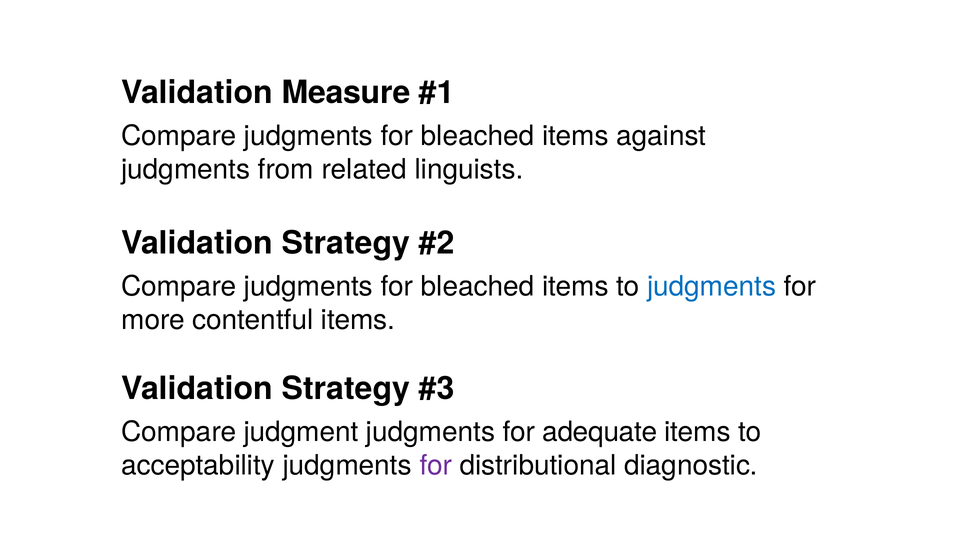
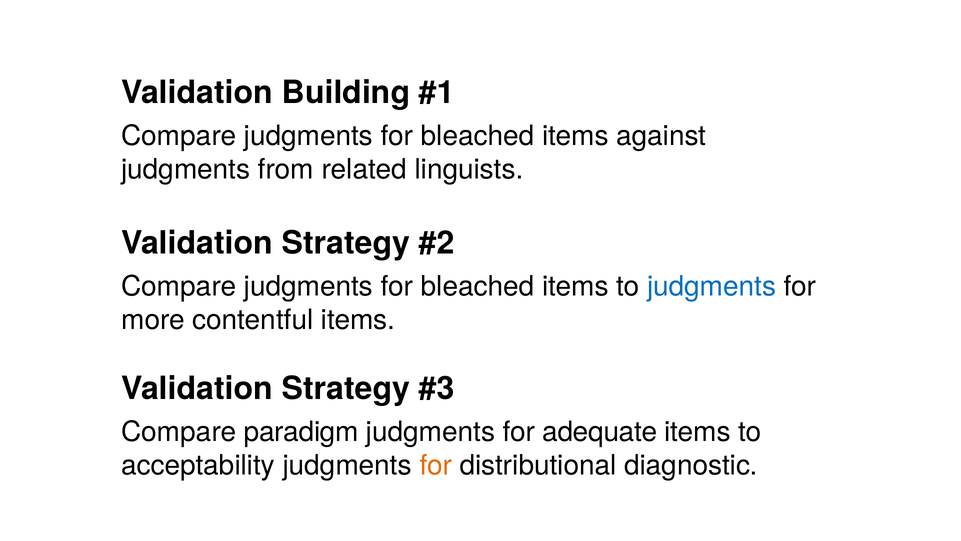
Measure: Measure -> Building
judgment: judgment -> paradigm
for at (436, 465) colour: purple -> orange
